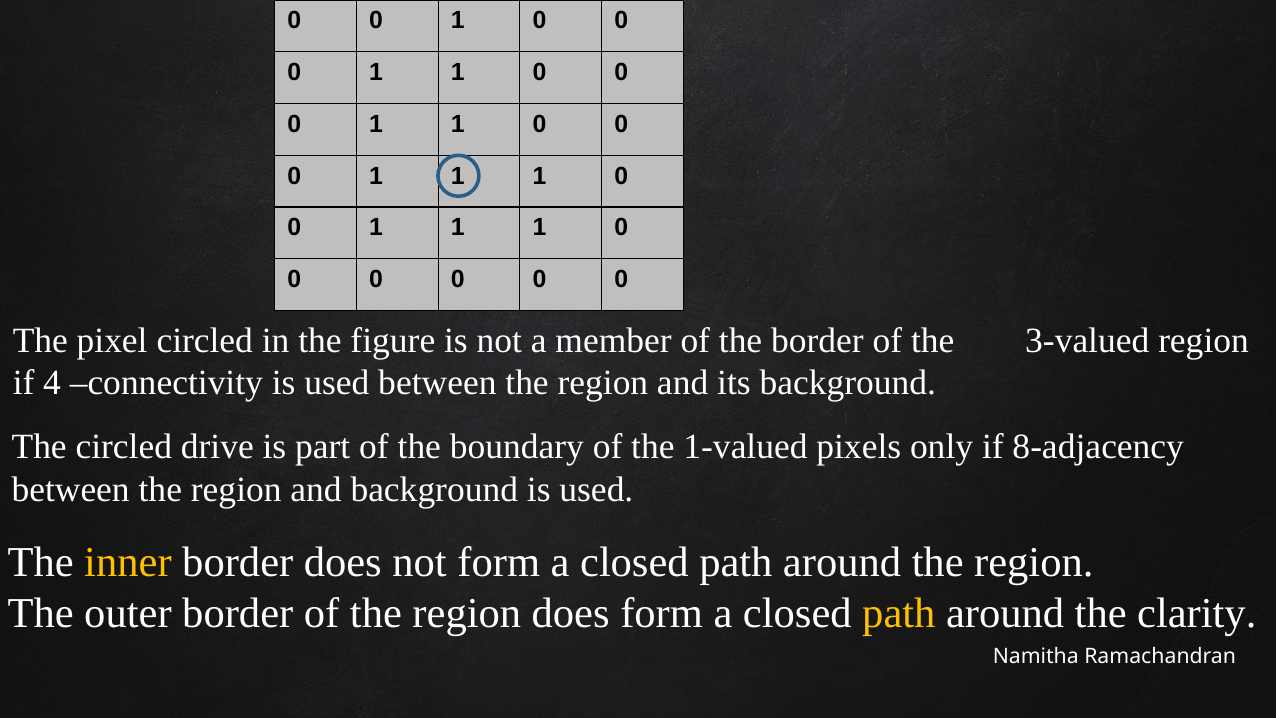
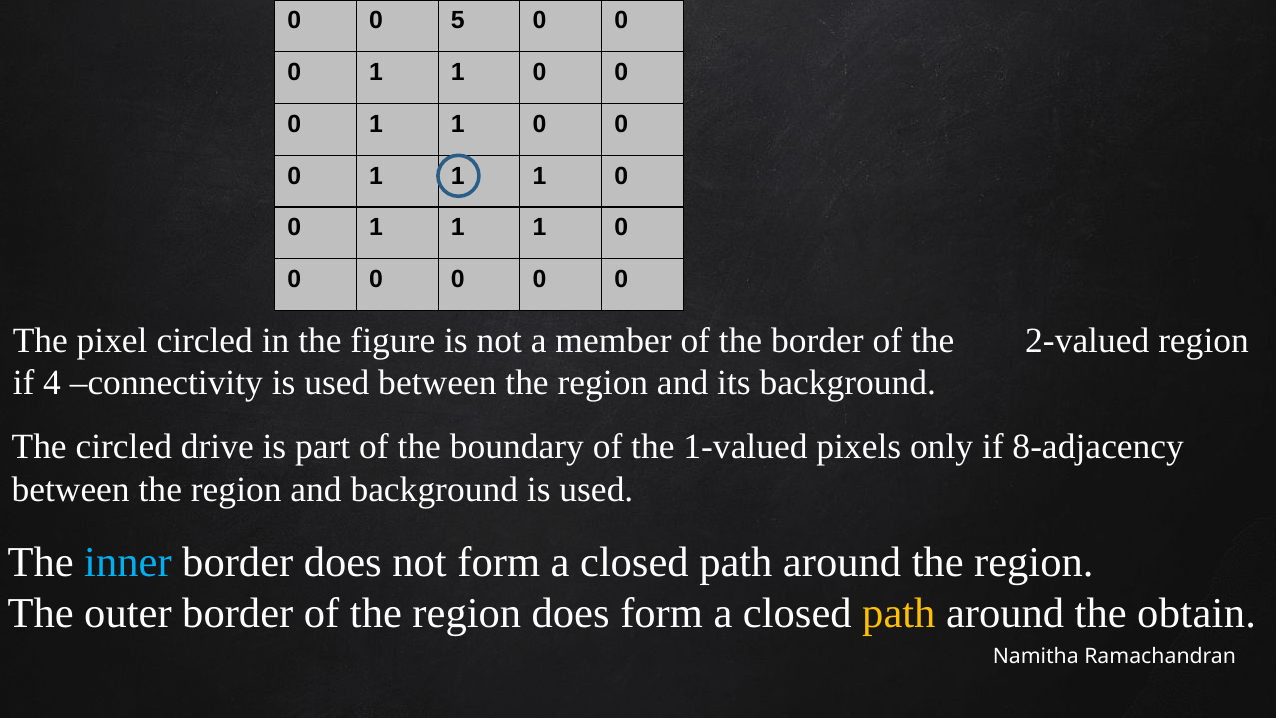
1 at (458, 21): 1 -> 5
3-valued: 3-valued -> 2-valued
inner colour: yellow -> light blue
clarity: clarity -> obtain
